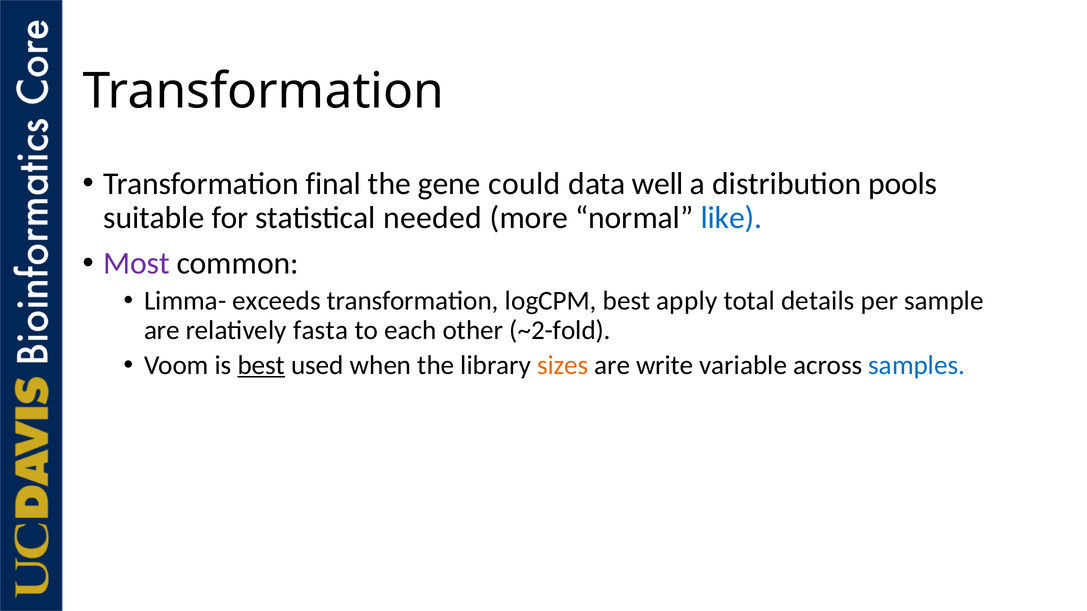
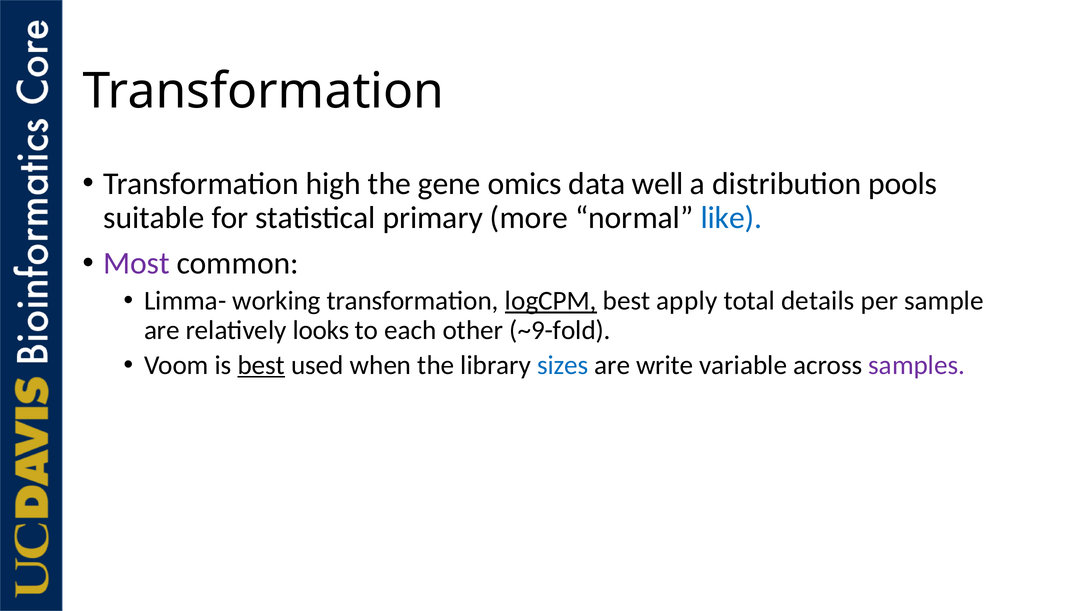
final: final -> high
could: could -> omics
needed: needed -> primary
exceeds: exceeds -> working
logCPM underline: none -> present
fasta: fasta -> looks
~2-fold: ~2-fold -> ~9-fold
sizes colour: orange -> blue
samples colour: blue -> purple
